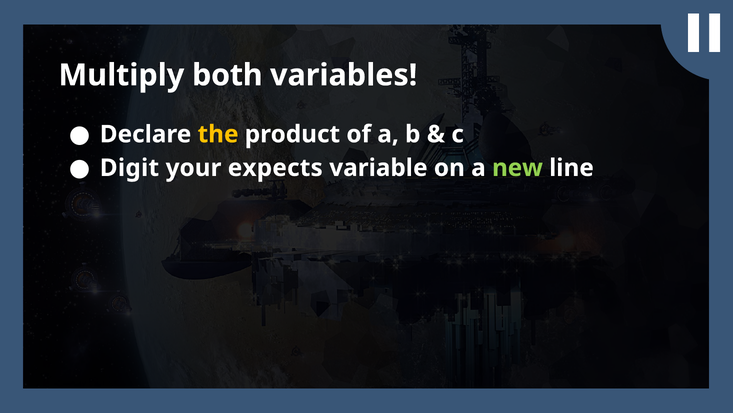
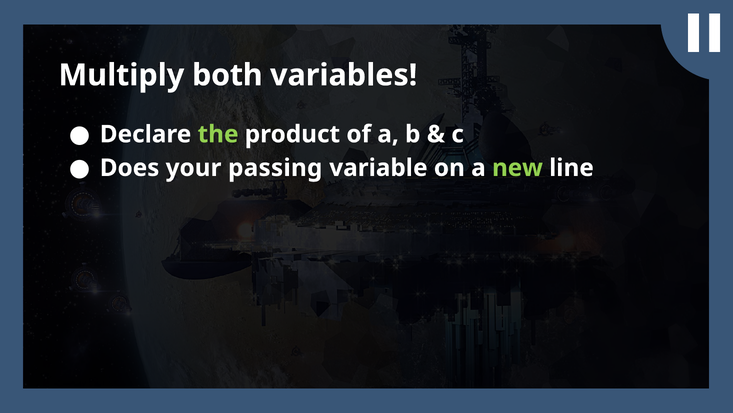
the colour: yellow -> light green
Digit: Digit -> Does
expects: expects -> passing
